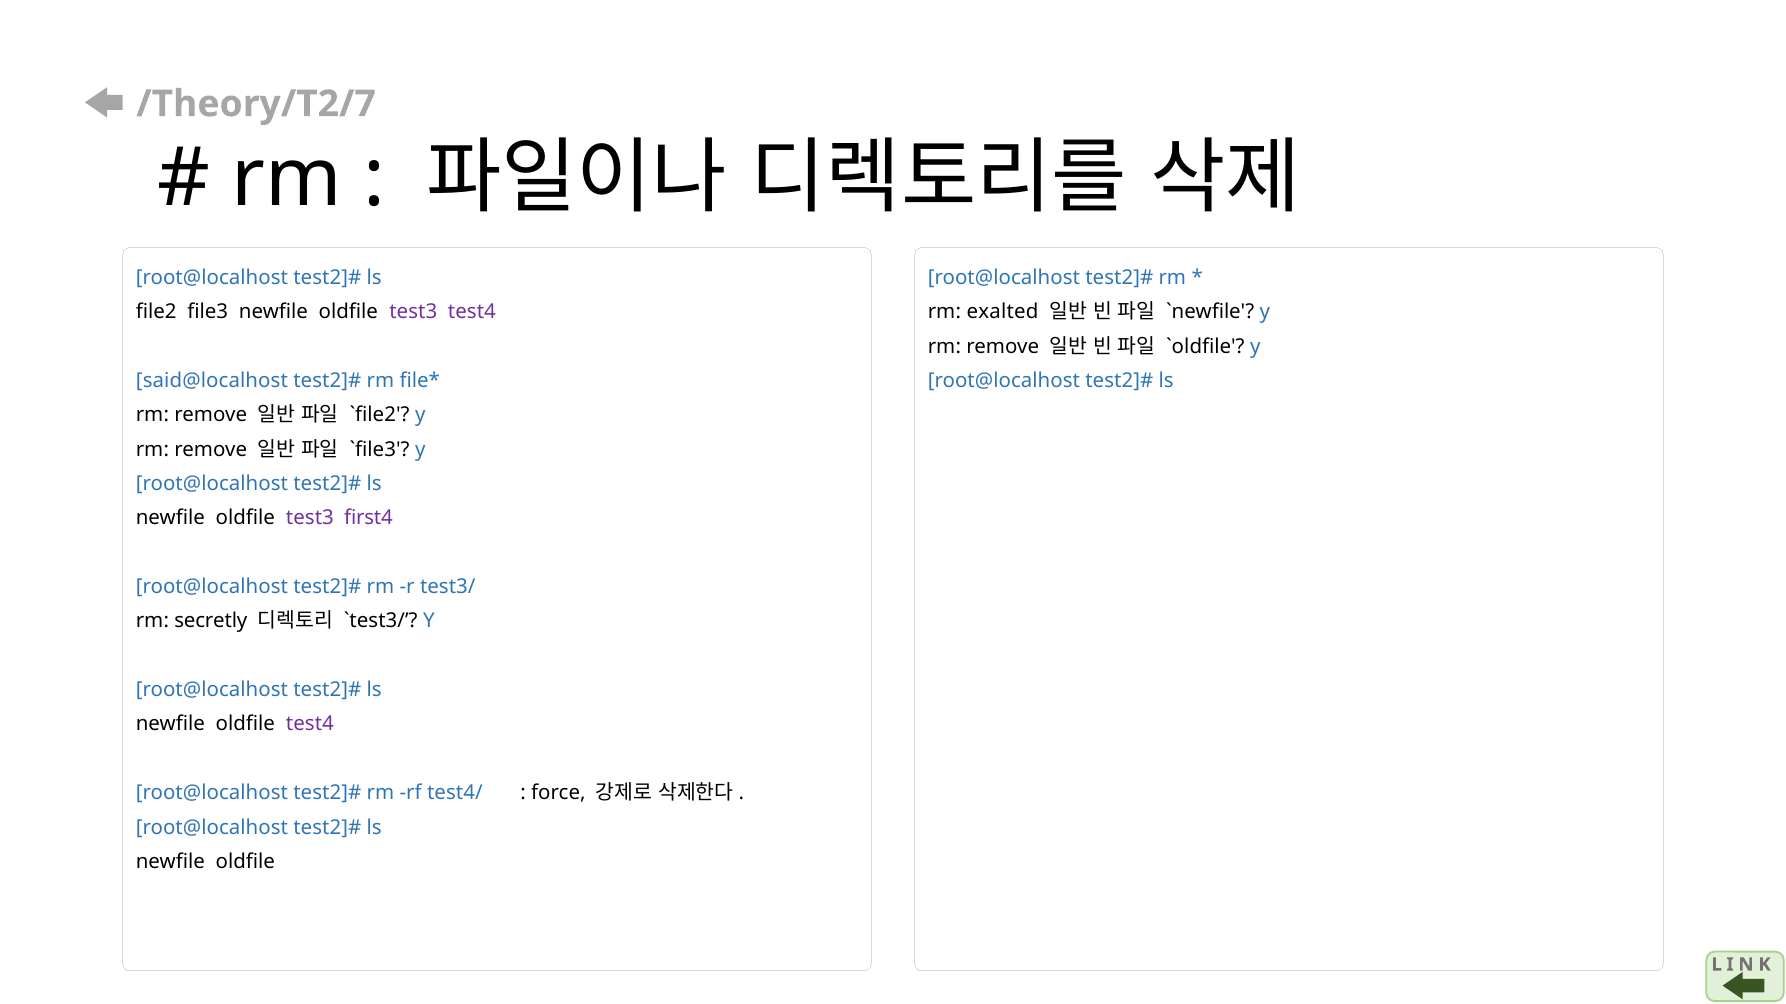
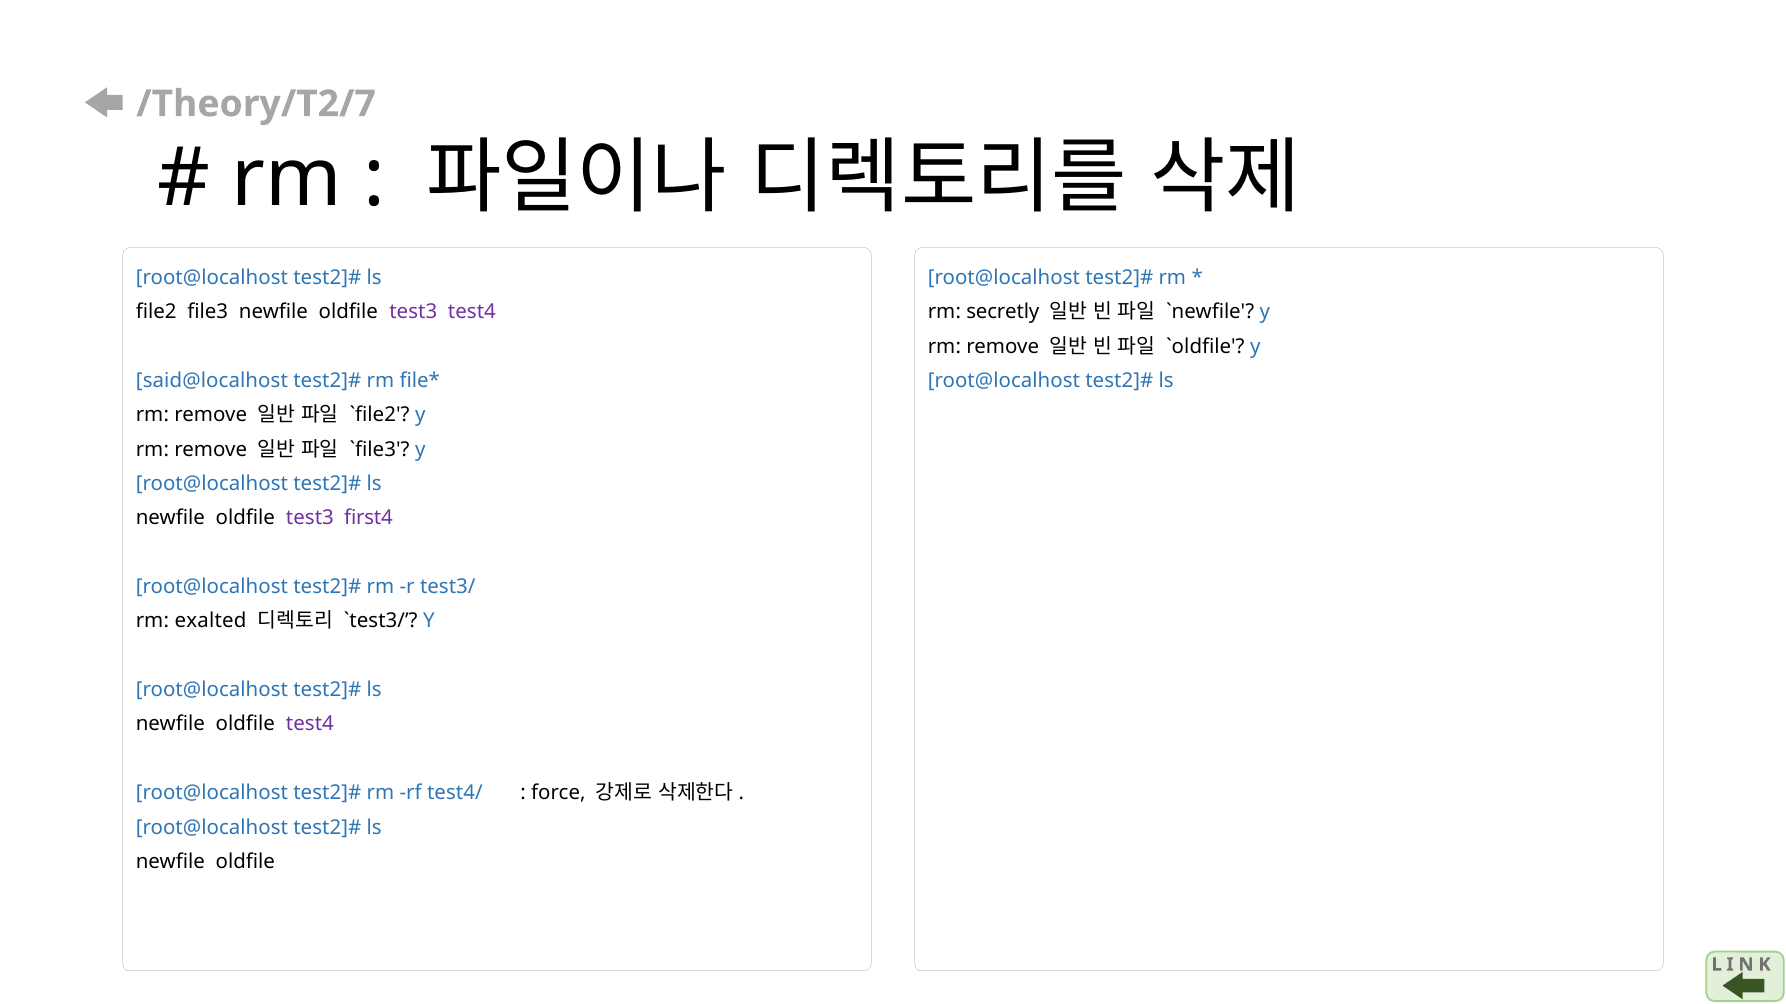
exalted: exalted -> secretly
secretly: secretly -> exalted
